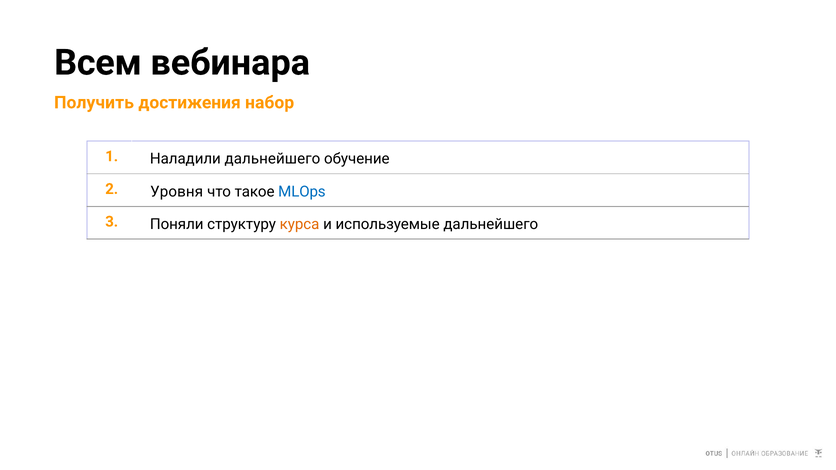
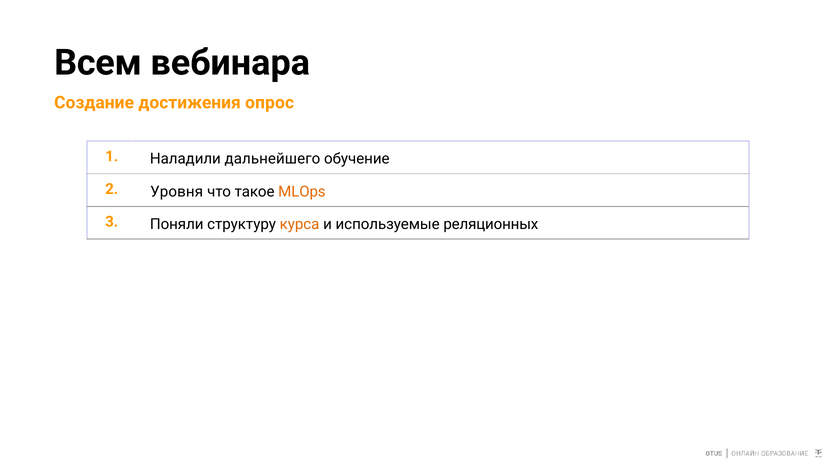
Получить: Получить -> Создание
набор: набор -> опрос
MLOps colour: blue -> orange
используемые дальнейшего: дальнейшего -> реляционных
